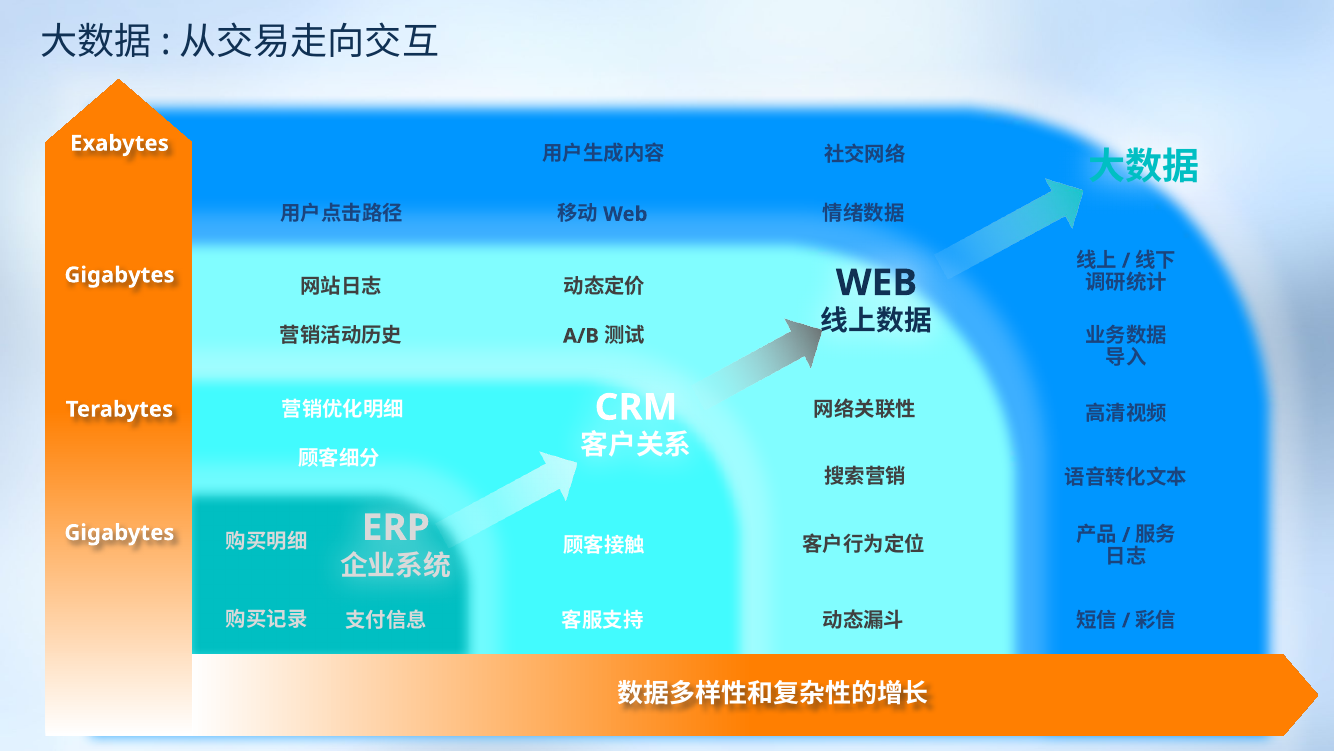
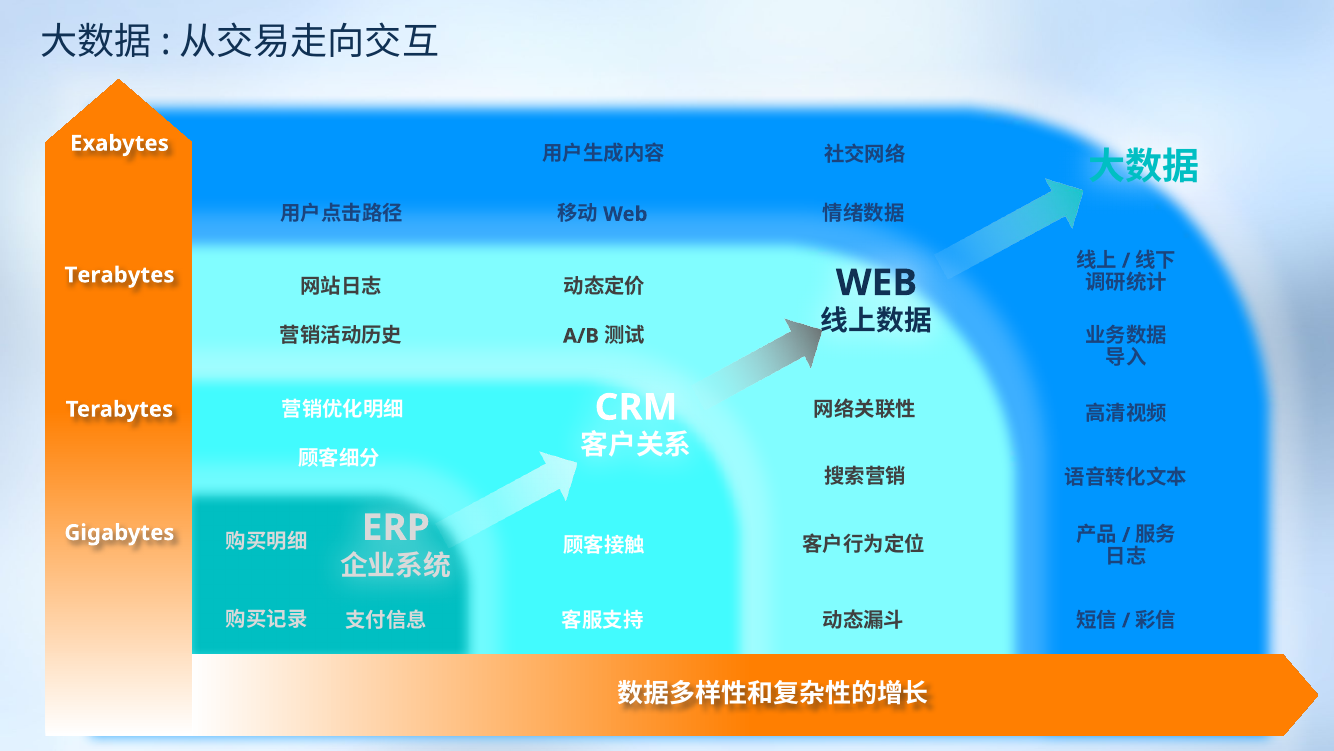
Gigabytes at (120, 275): Gigabytes -> Terabytes
